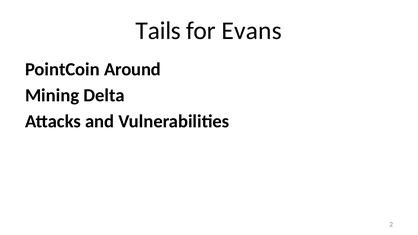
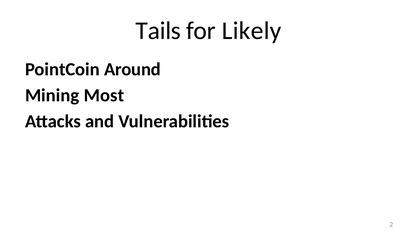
Evans: Evans -> Likely
Delta: Delta -> Most
